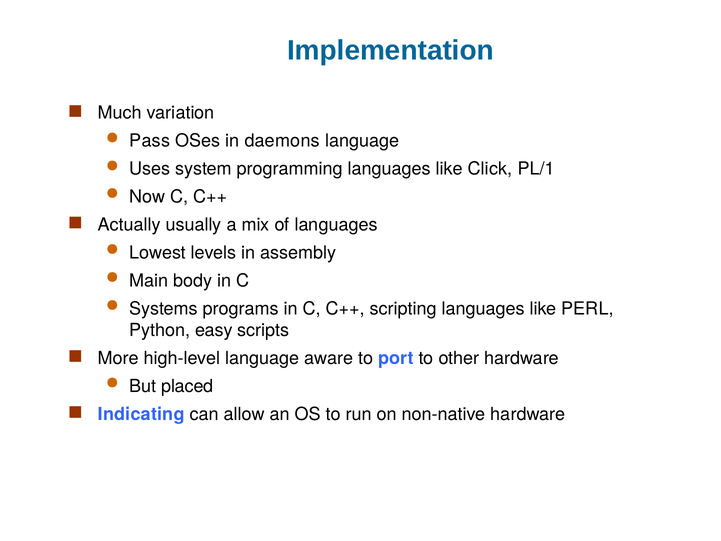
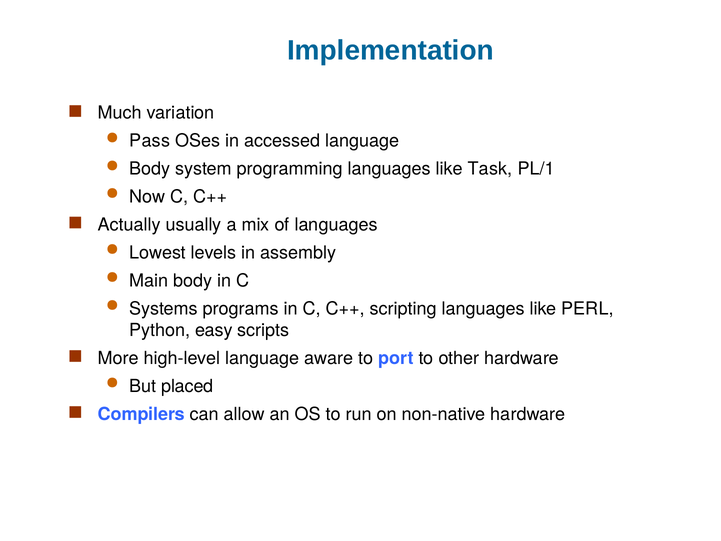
daemons: daemons -> accessed
Uses at (150, 169): Uses -> Body
Click: Click -> Task
Indicating: Indicating -> Compilers
